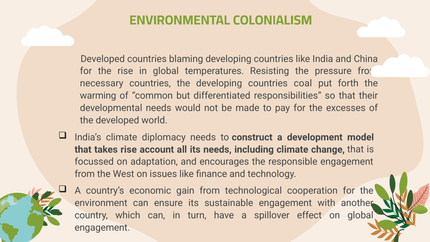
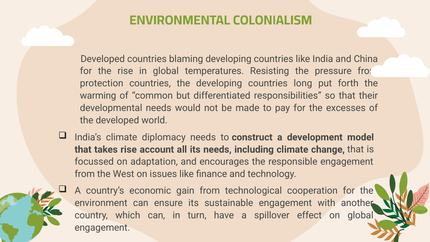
necessary: necessary -> protection
coal: coal -> long
